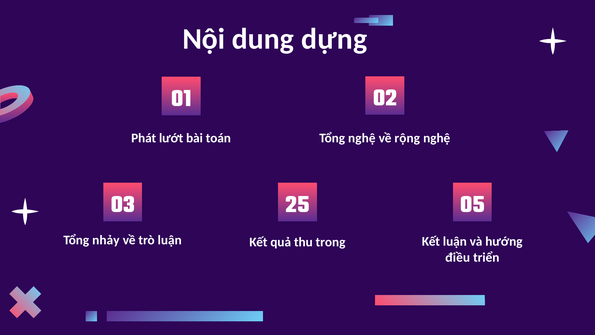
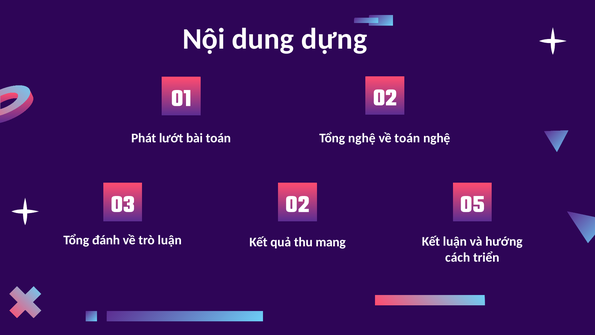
về rộng: rộng -> toán
03 25: 25 -> 02
nhảy: nhảy -> đánh
trong: trong -> mang
điều: điều -> cách
